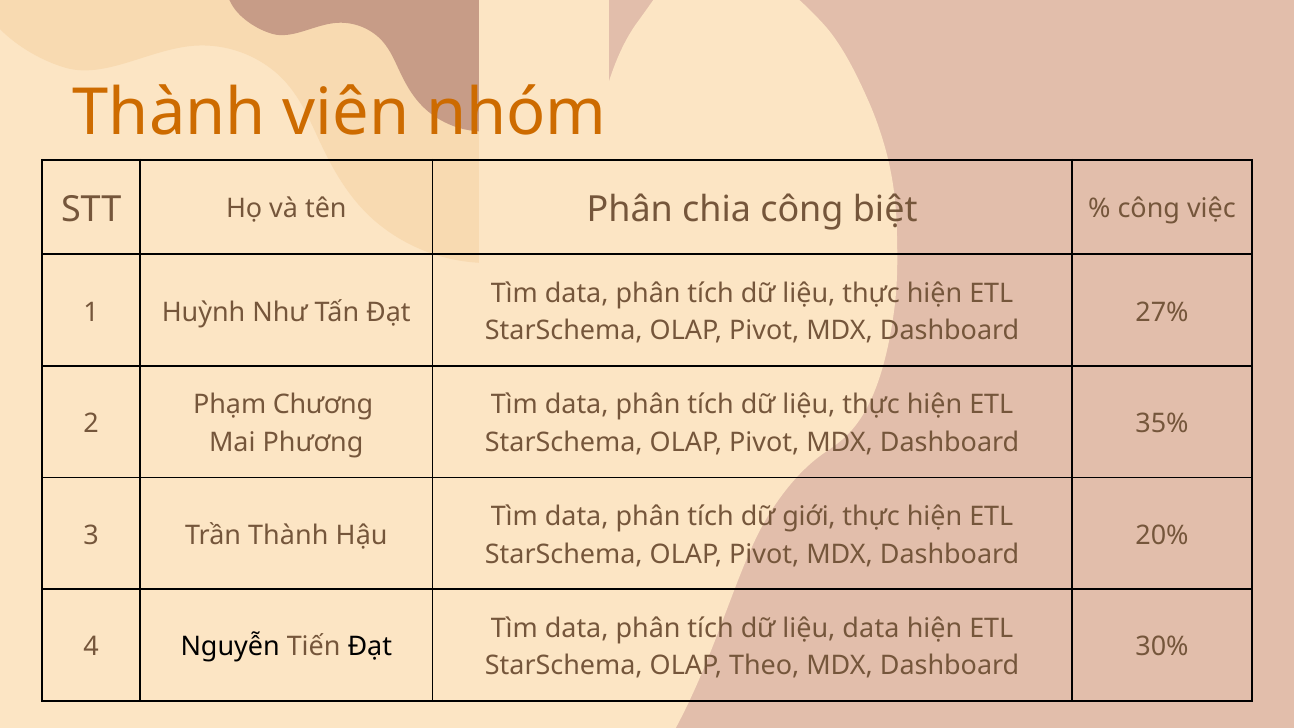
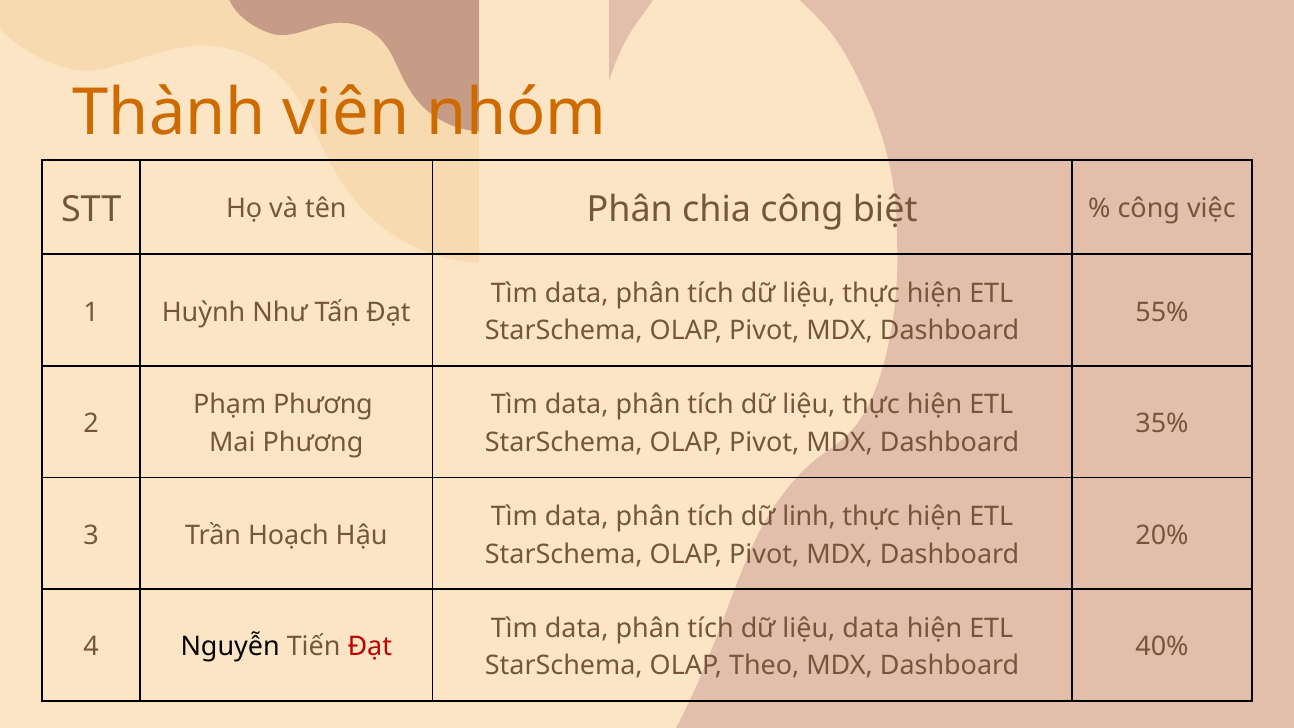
27%: 27% -> 55%
Phạm Chương: Chương -> Phương
giới: giới -> linh
Trần Thành: Thành -> Hoạch
Đạt at (370, 647) colour: black -> red
30%: 30% -> 40%
